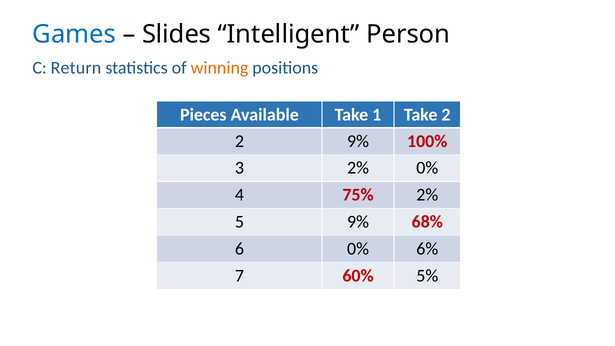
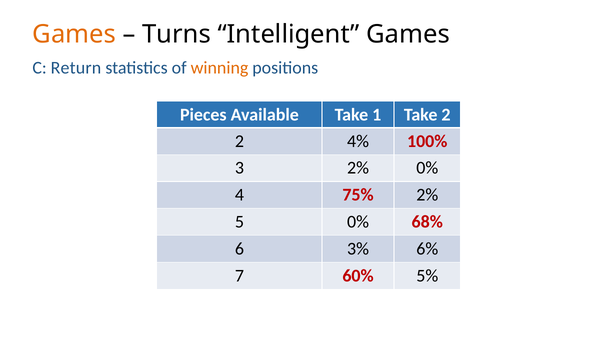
Games at (74, 34) colour: blue -> orange
Slides: Slides -> Turns
Intelligent Person: Person -> Games
9% at (358, 141): 9% -> 4%
9% at (358, 222): 9% -> 0%
0% at (358, 249): 0% -> 3%
